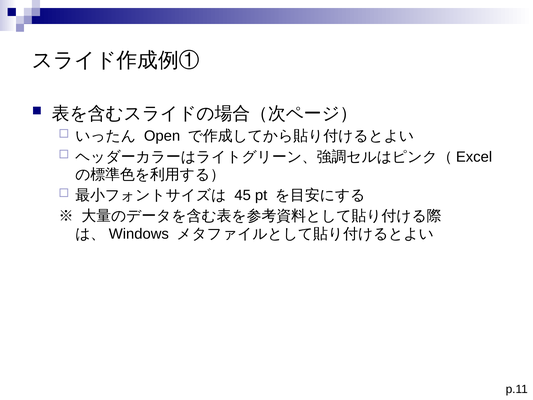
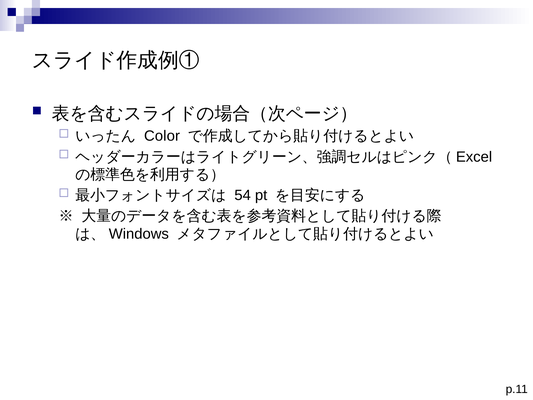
Open: Open -> Color
45: 45 -> 54
